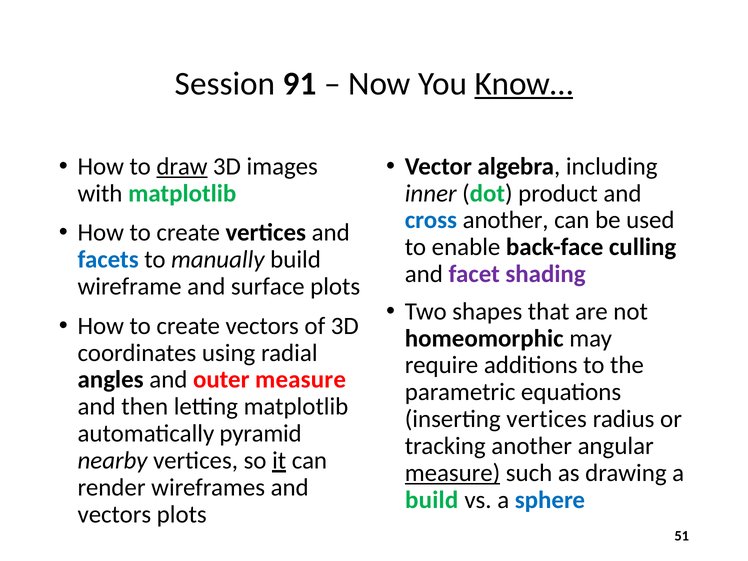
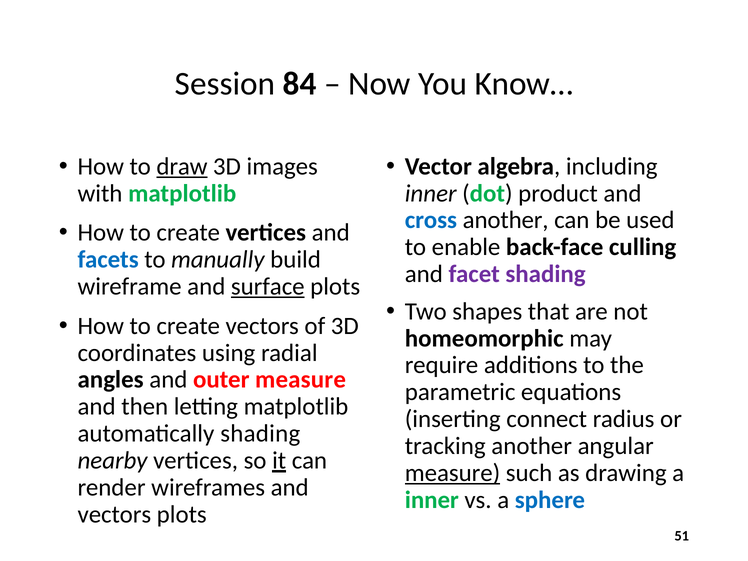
91: 91 -> 84
Know… underline: present -> none
surface underline: none -> present
inserting vertices: vertices -> connect
automatically pyramid: pyramid -> shading
build at (432, 500): build -> inner
